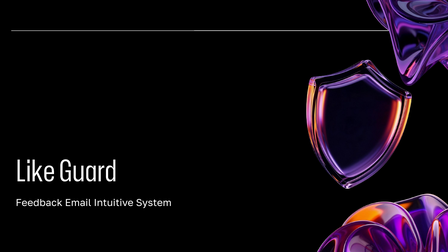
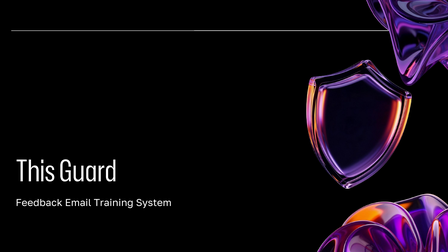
Like: Like -> This
Intuitive: Intuitive -> Training
